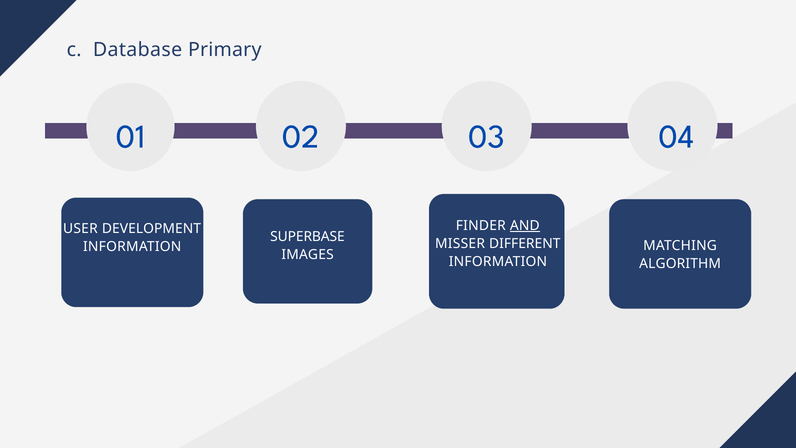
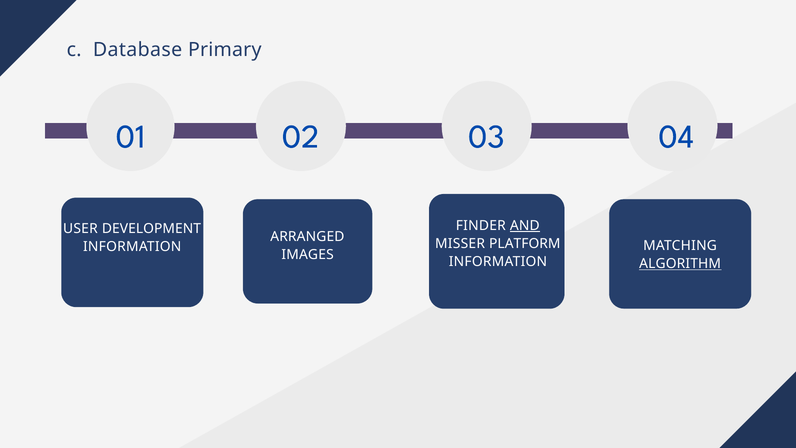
SUPERBASE: SUPERBASE -> ARRANGED
DIFFERENT: DIFFERENT -> PLATFORM
ALGORITHM underline: none -> present
